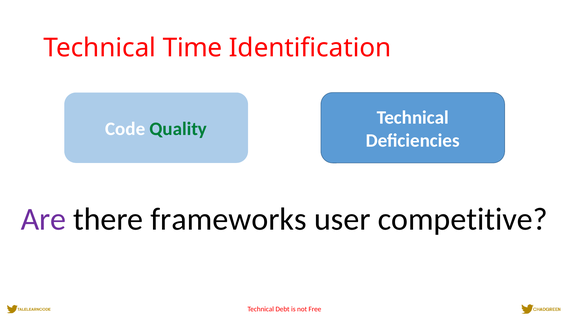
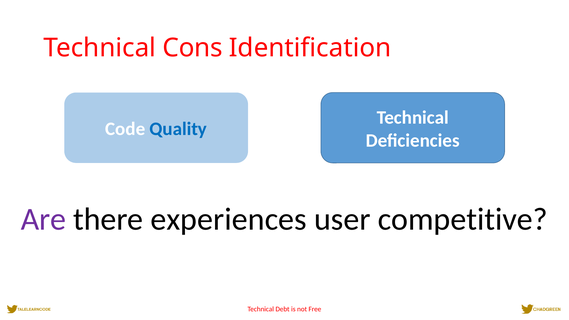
Time: Time -> Cons
Quality colour: green -> blue
frameworks: frameworks -> experiences
